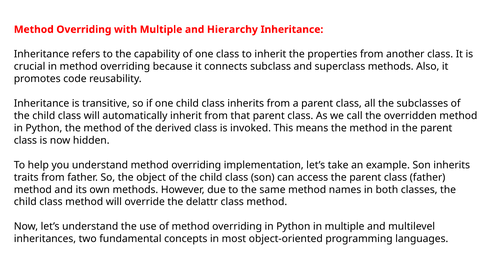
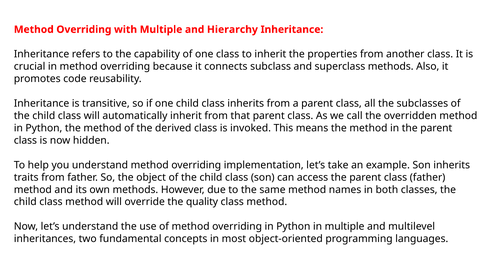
delattr: delattr -> quality
